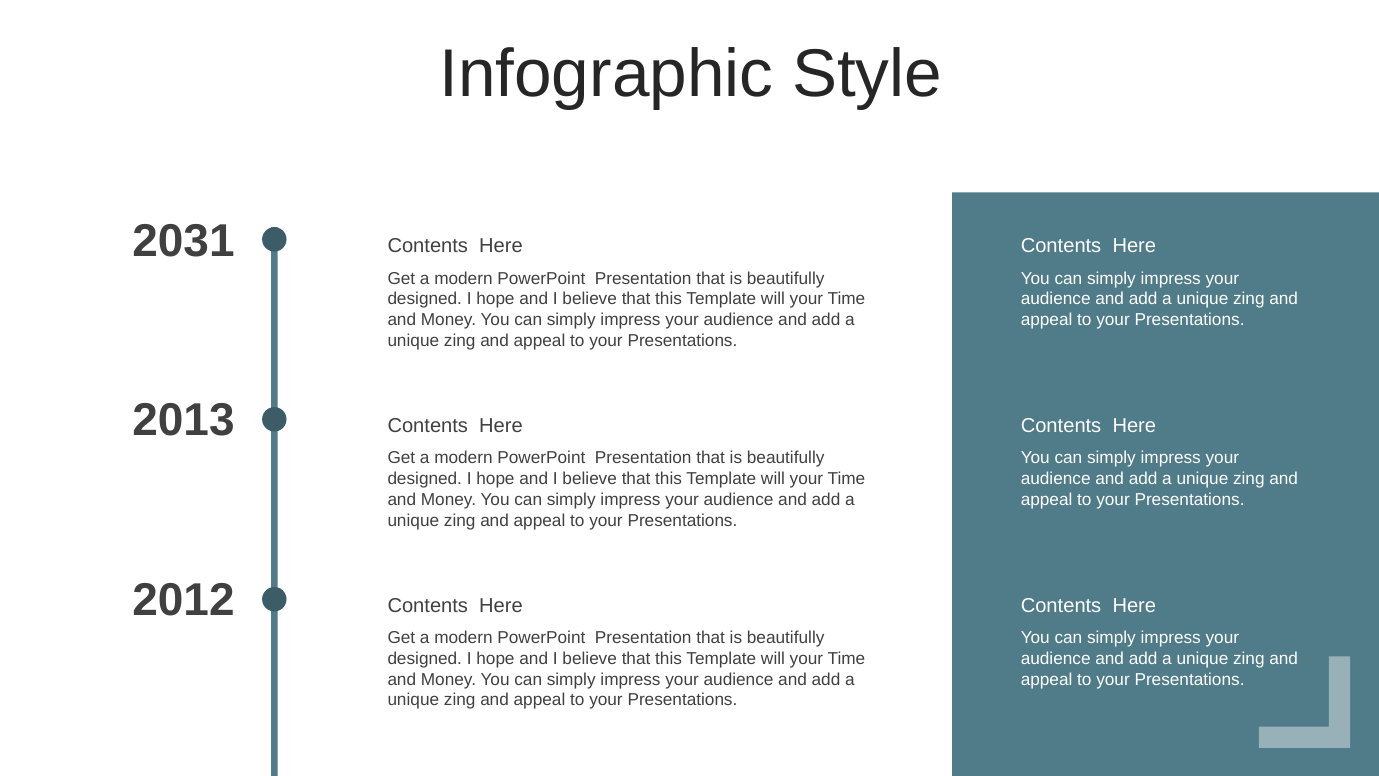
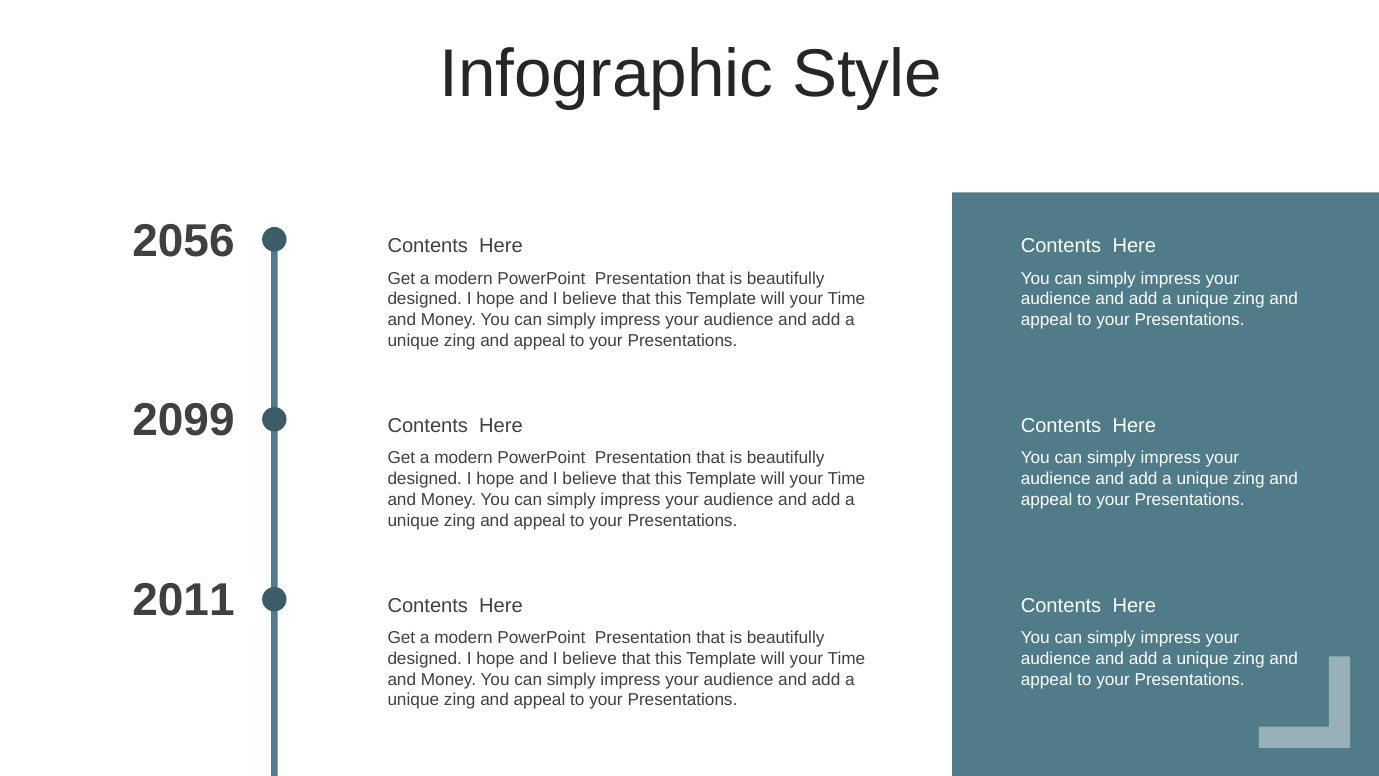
2031: 2031 -> 2056
2013: 2013 -> 2099
2012: 2012 -> 2011
